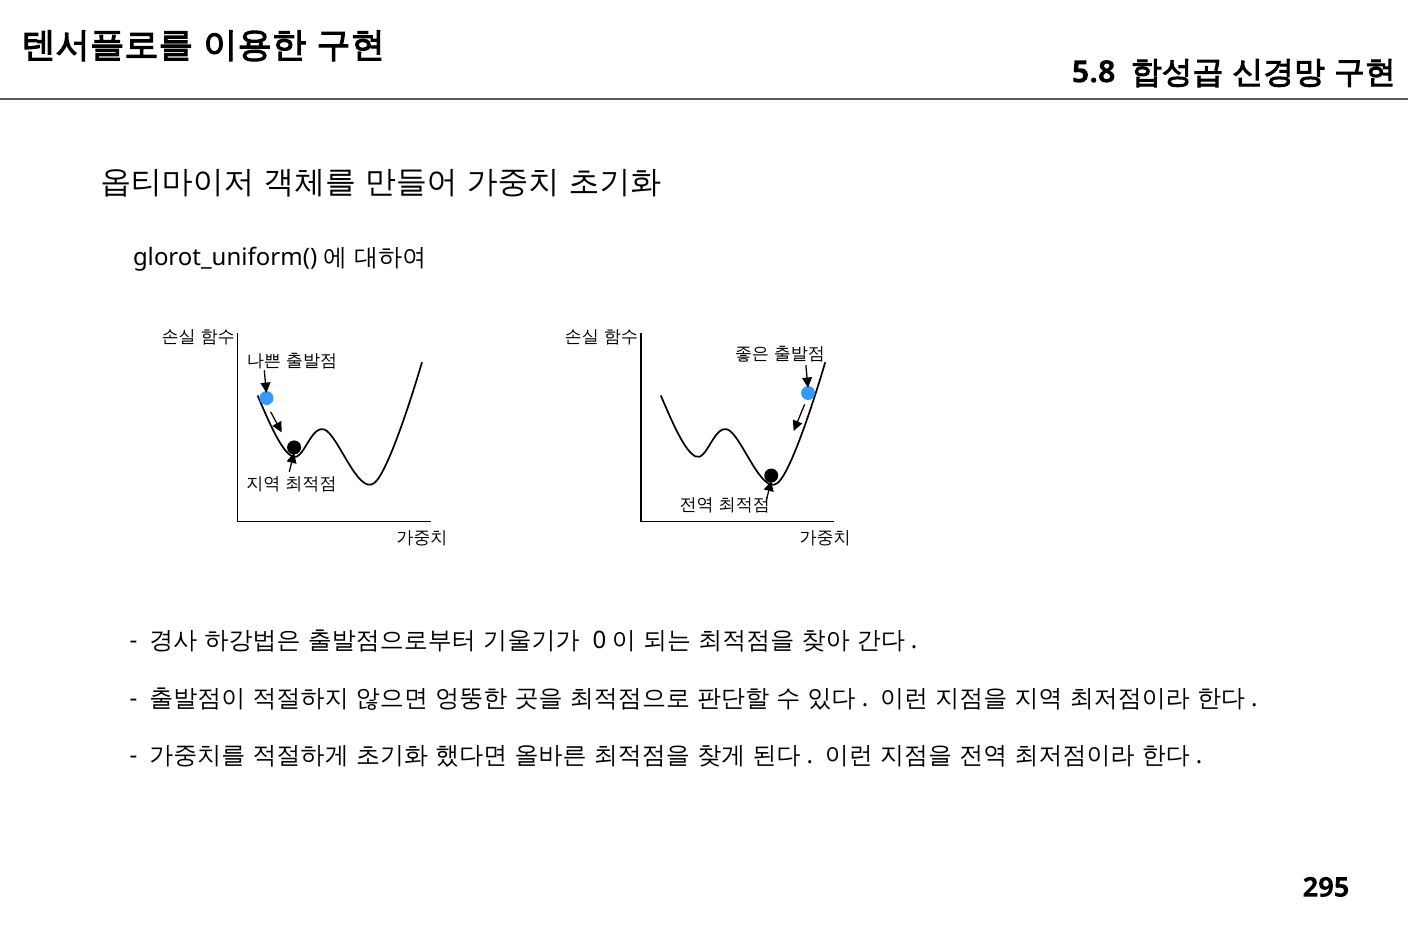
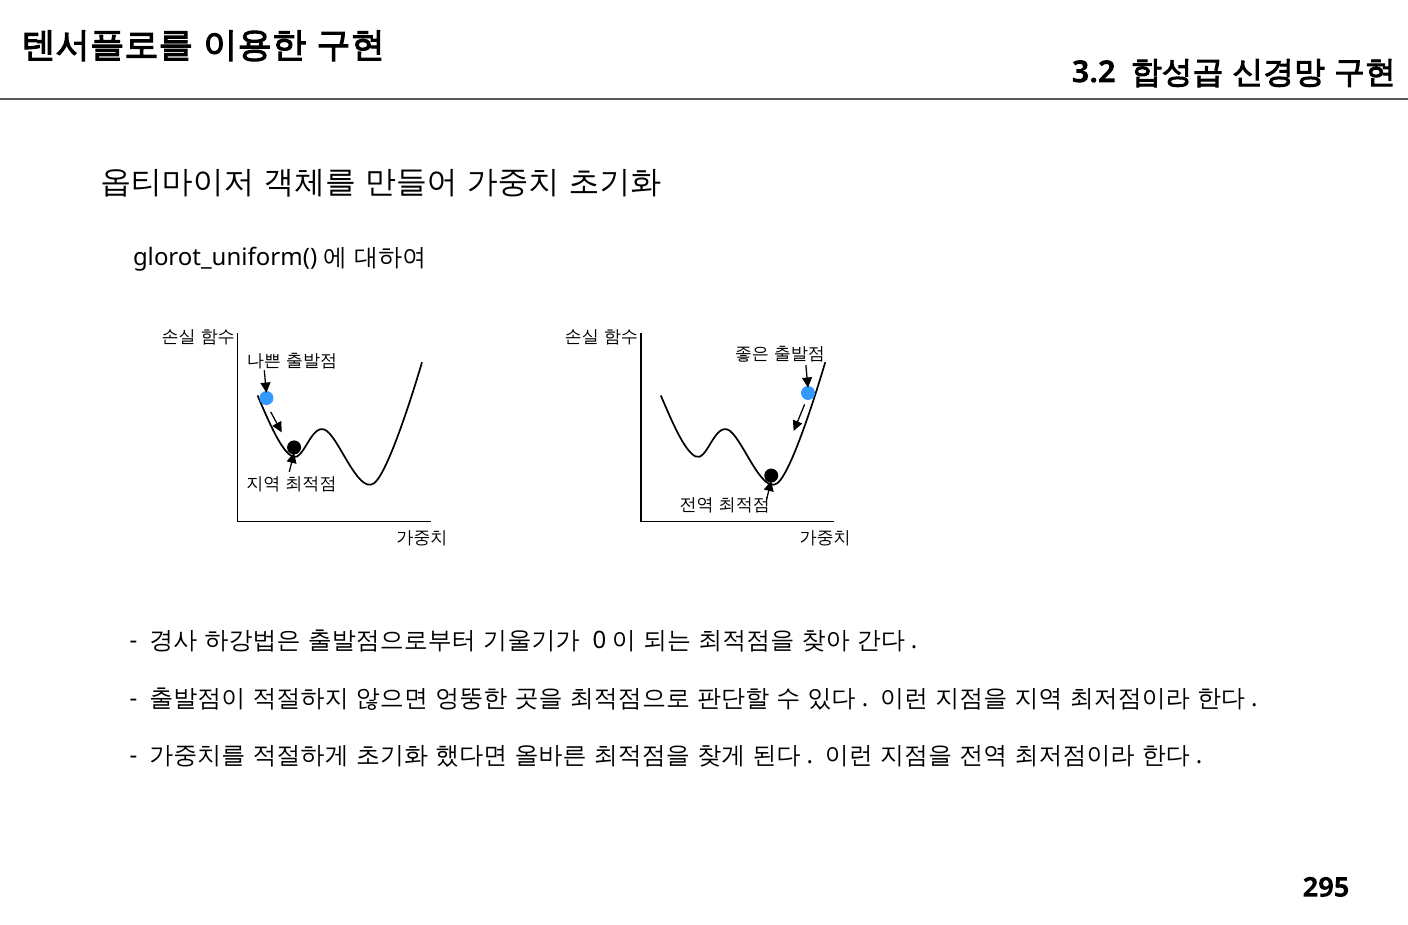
5.8: 5.8 -> 3.2
